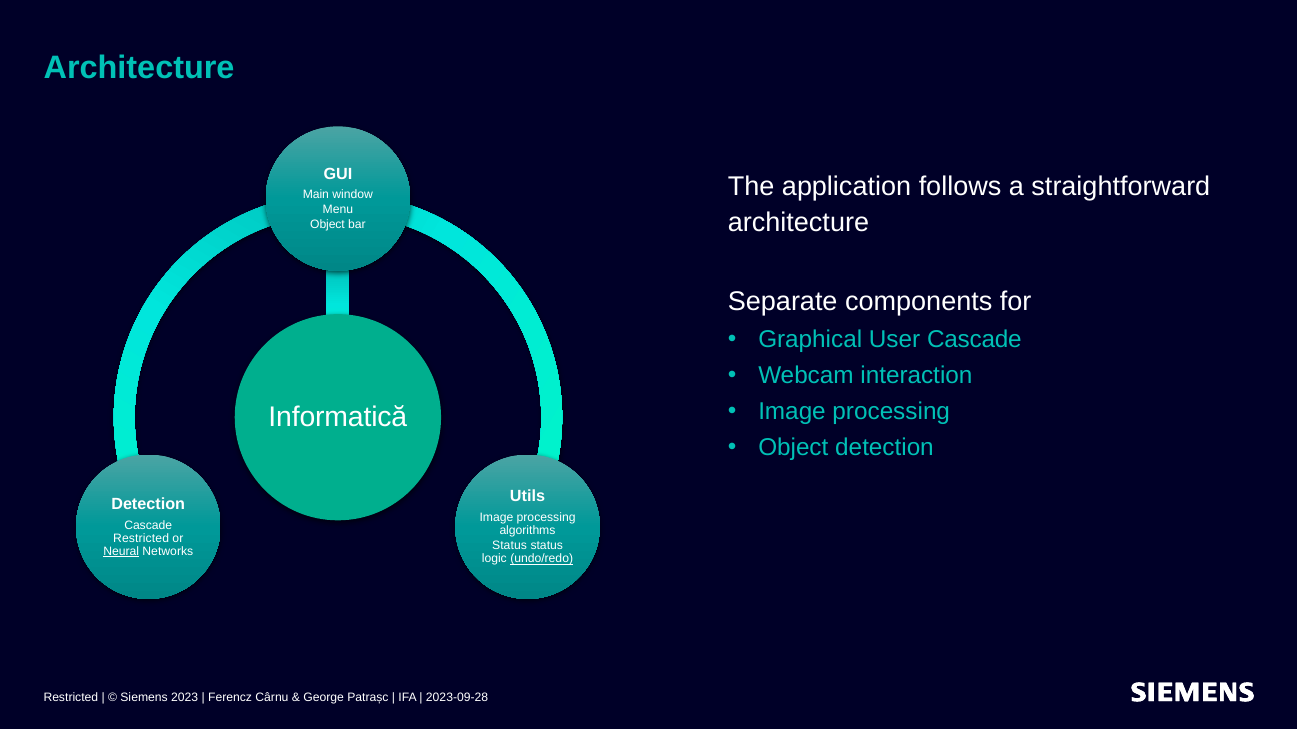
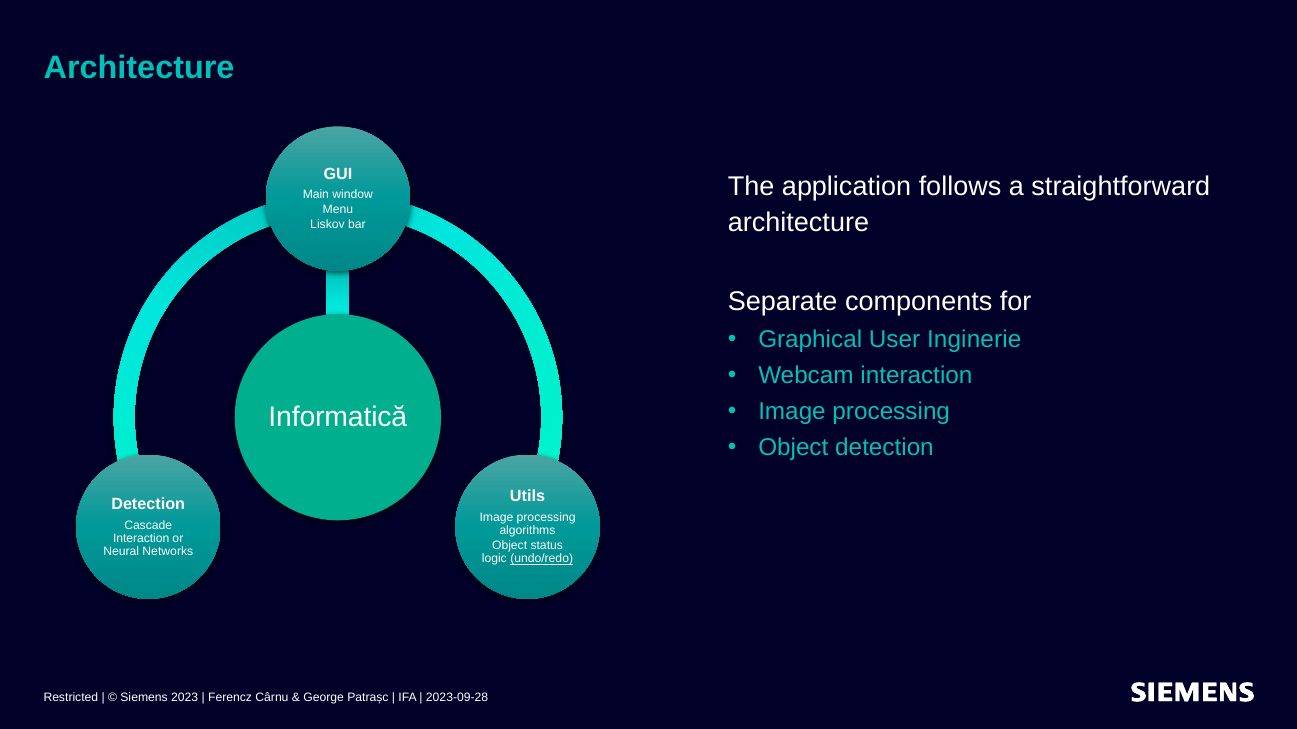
Object at (328, 225): Object -> Liskov
User Cascade: Cascade -> Inginerie
Restricted at (141, 539): Restricted -> Interaction
Status at (510, 546): Status -> Object
Neural underline: present -> none
